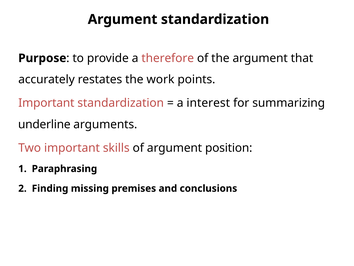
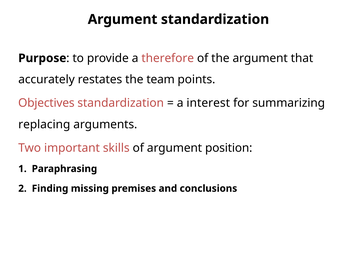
work: work -> team
Important at (46, 103): Important -> Objectives
underline: underline -> replacing
